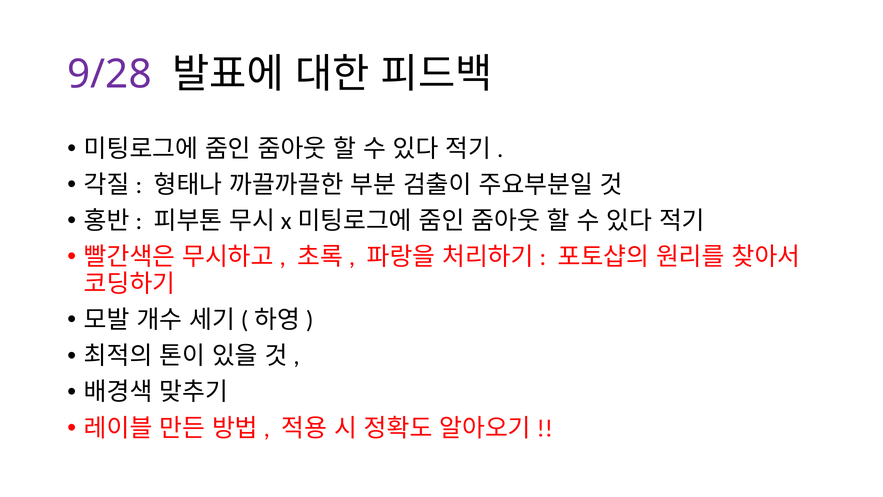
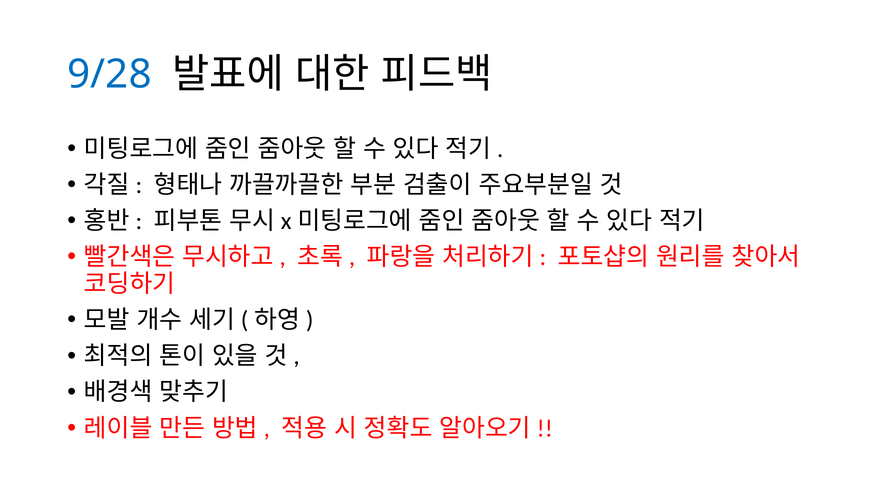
9/28 colour: purple -> blue
